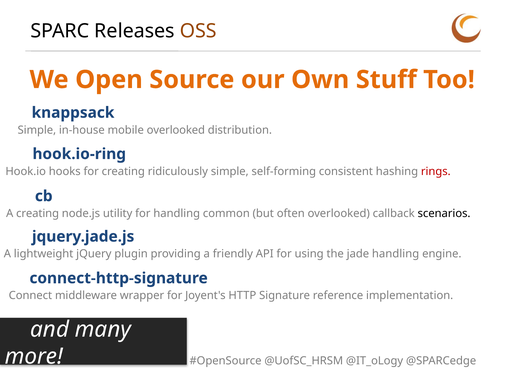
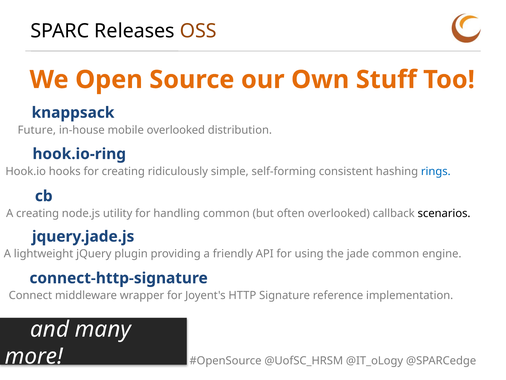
Simple at (37, 130): Simple -> Future
rings colour: red -> blue
jade handling: handling -> common
